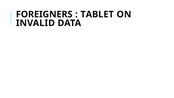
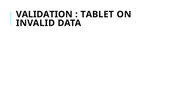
FOREIGNERS: FOREIGNERS -> VALIDATION
